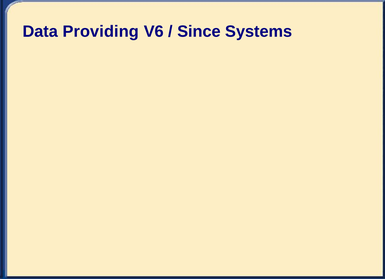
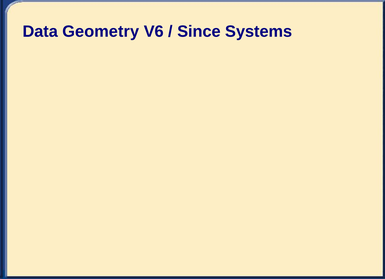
Providing: Providing -> Geometry
